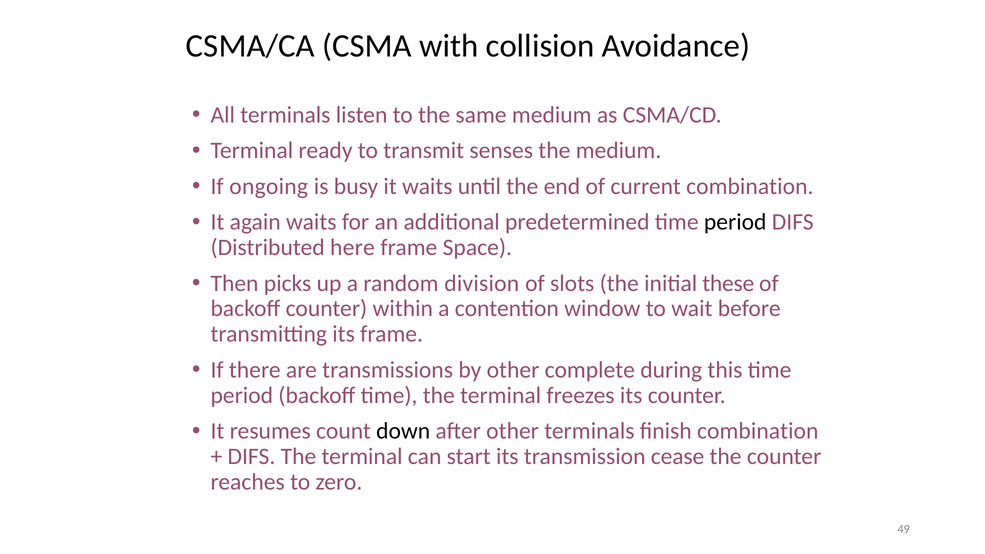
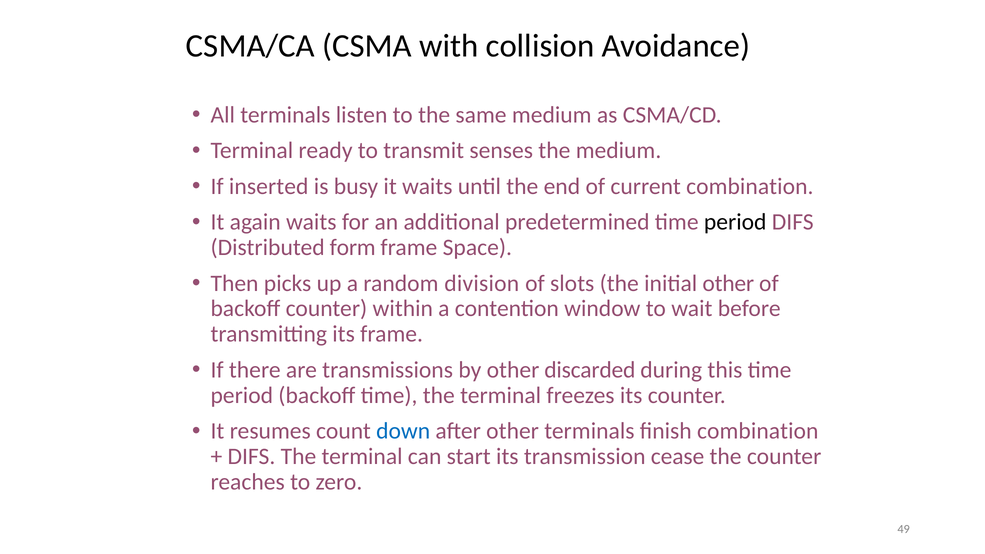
ongoing: ongoing -> inserted
here: here -> form
initial these: these -> other
complete: complete -> discarded
down colour: black -> blue
